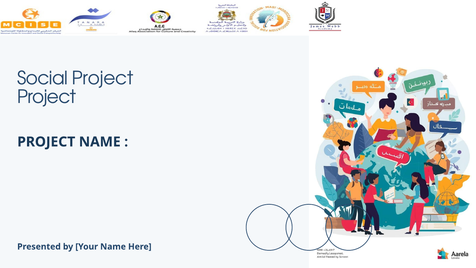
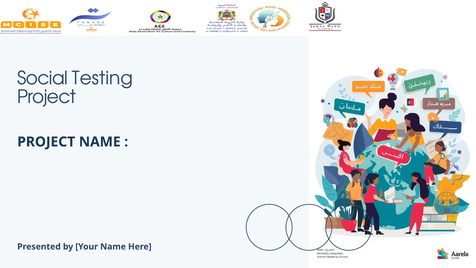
Social Project: Project -> Testing
